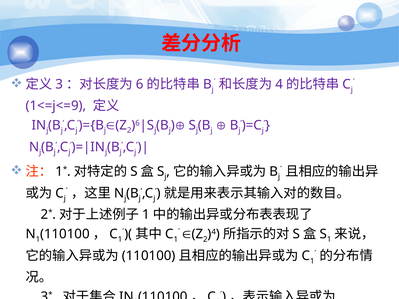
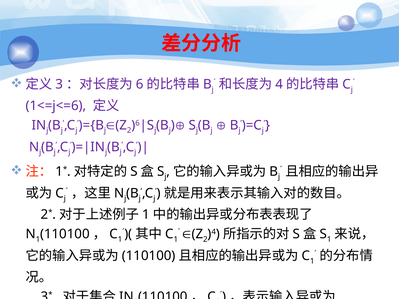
1<=j<=9: 1<=j<=9 -> 1<=j<=6
